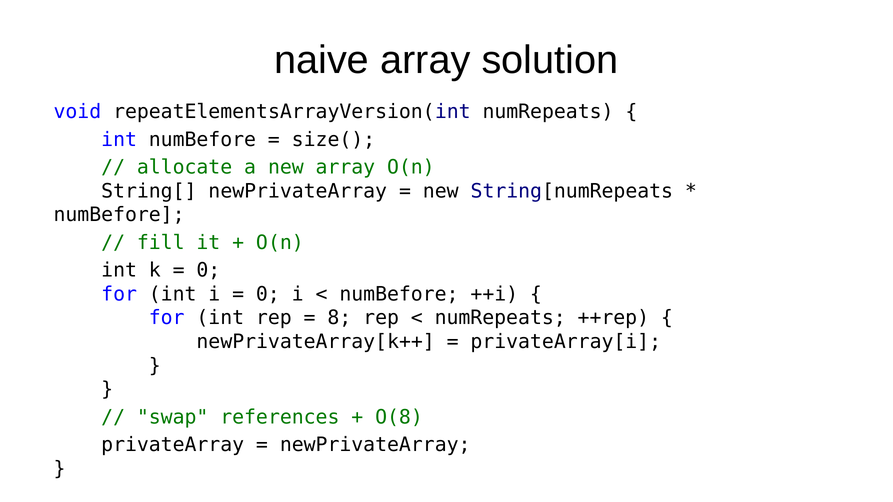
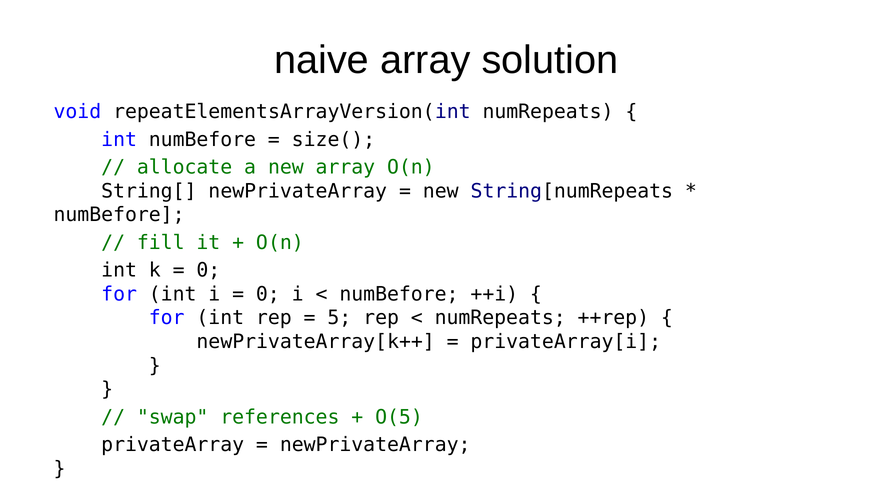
8: 8 -> 5
O(8: O(8 -> O(5
